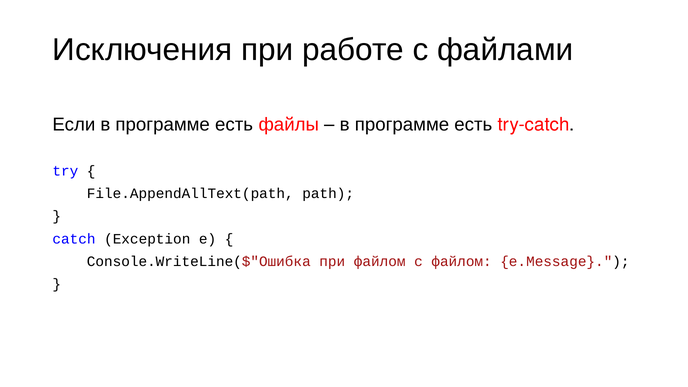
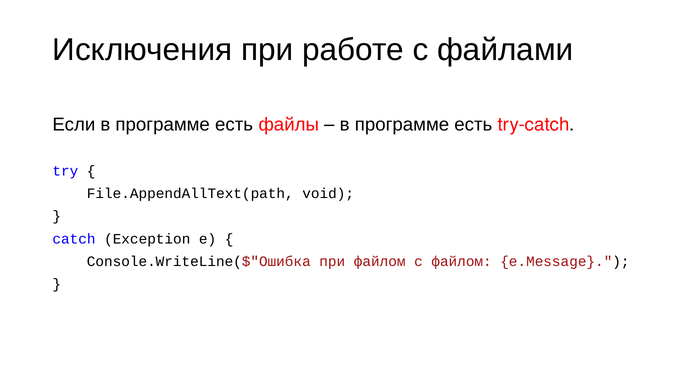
path: path -> void
